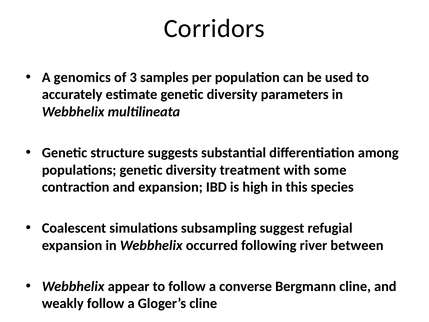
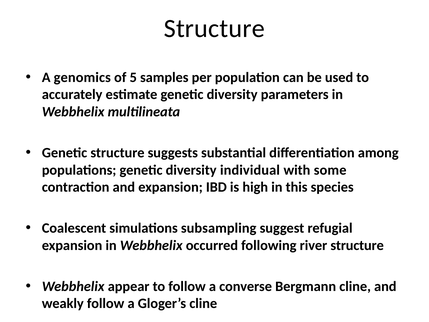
Corridors at (214, 29): Corridors -> Structure
3: 3 -> 5
treatment: treatment -> individual
river between: between -> structure
